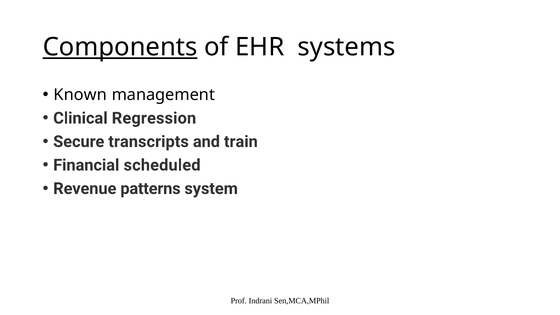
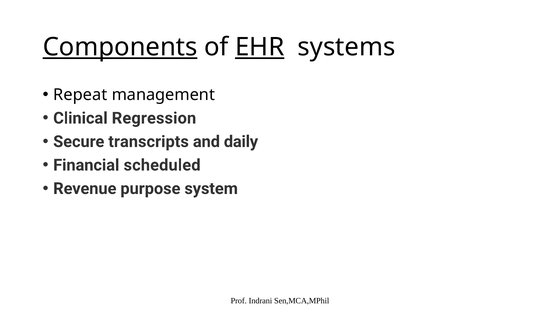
EHR underline: none -> present
Known: Known -> Repeat
train: train -> daily
patterns: patterns -> purpose
